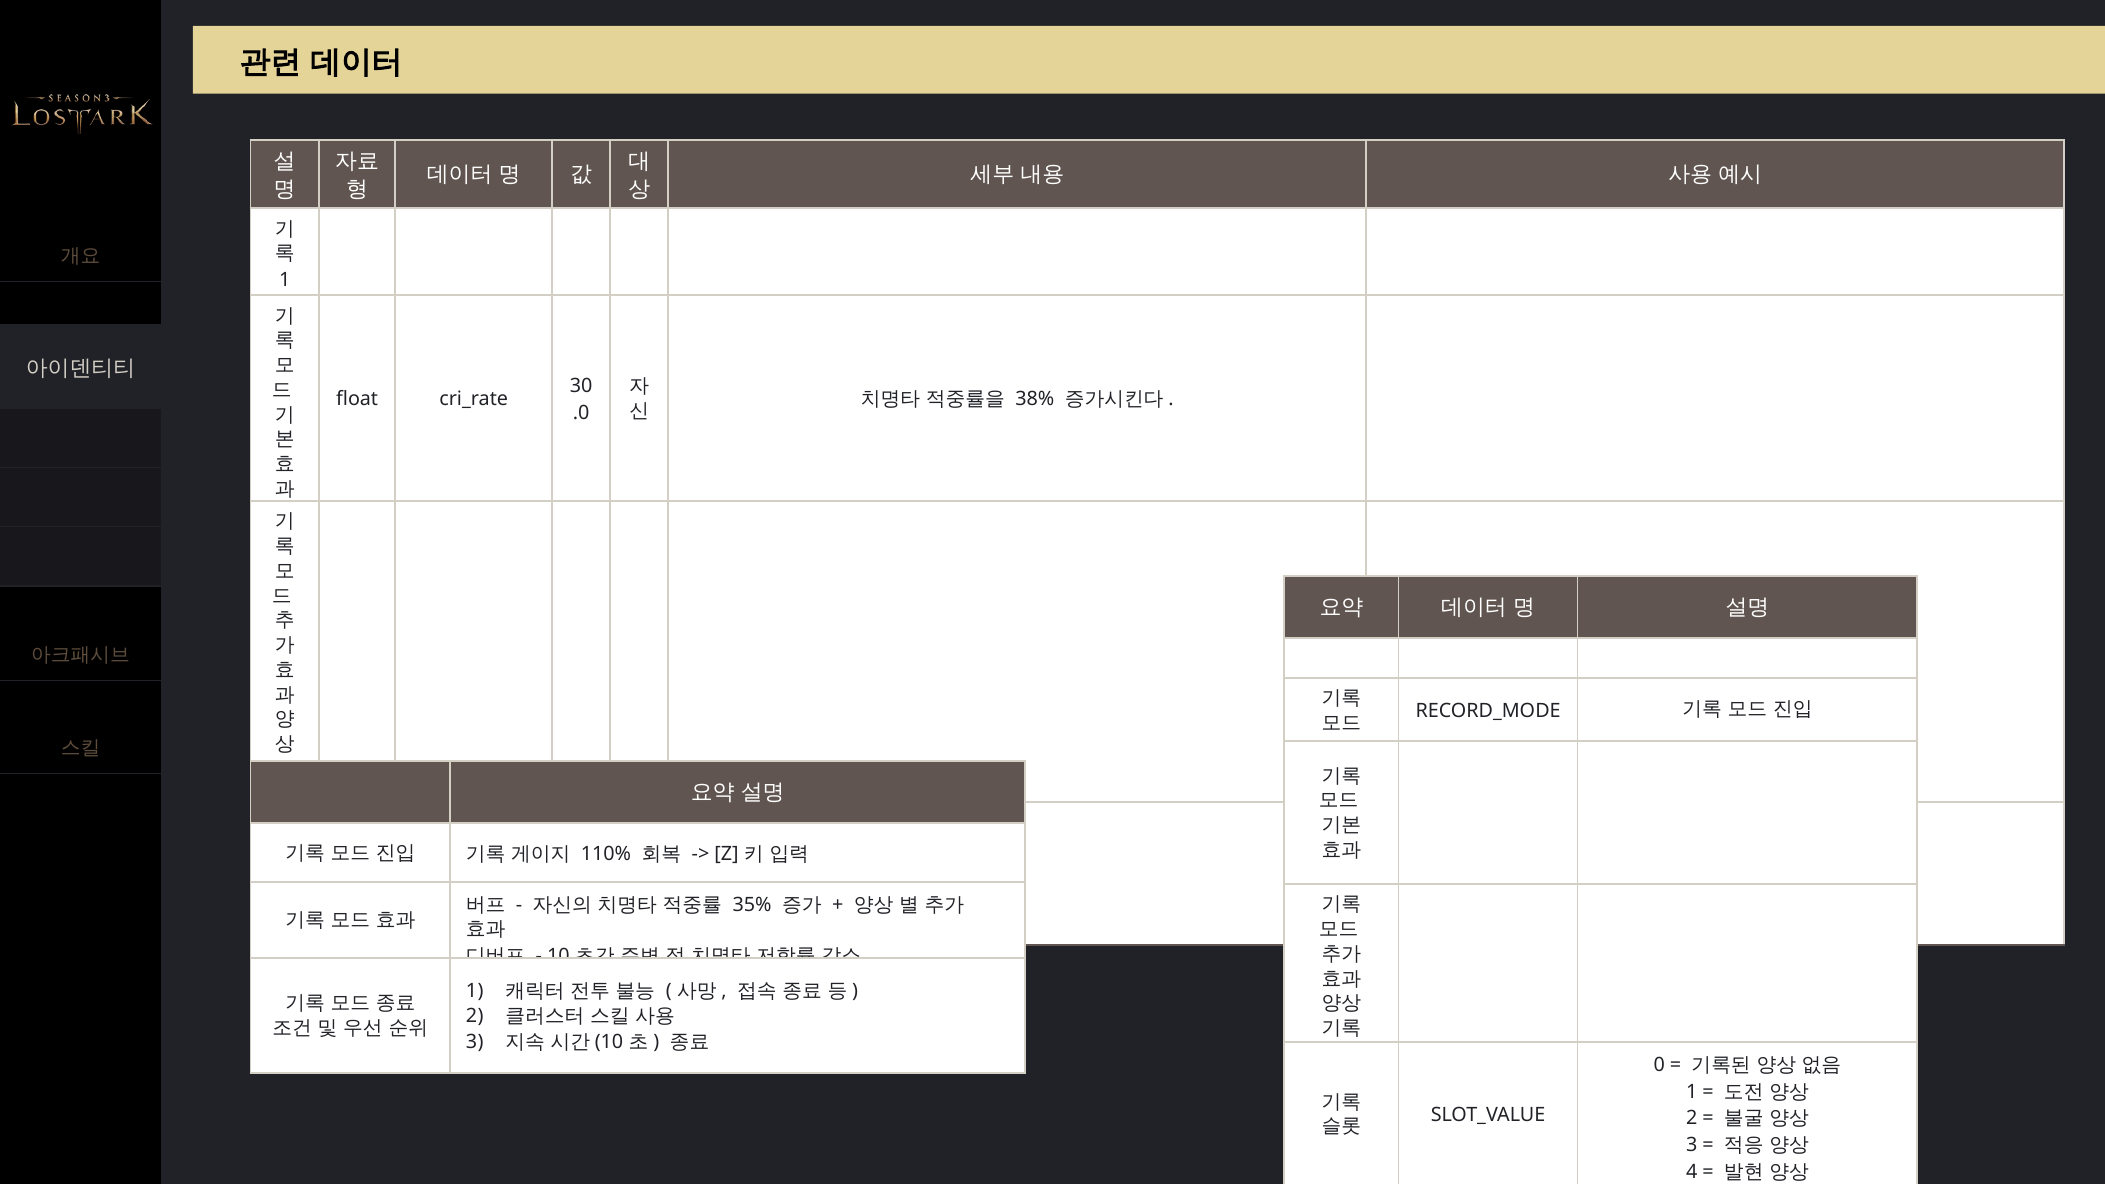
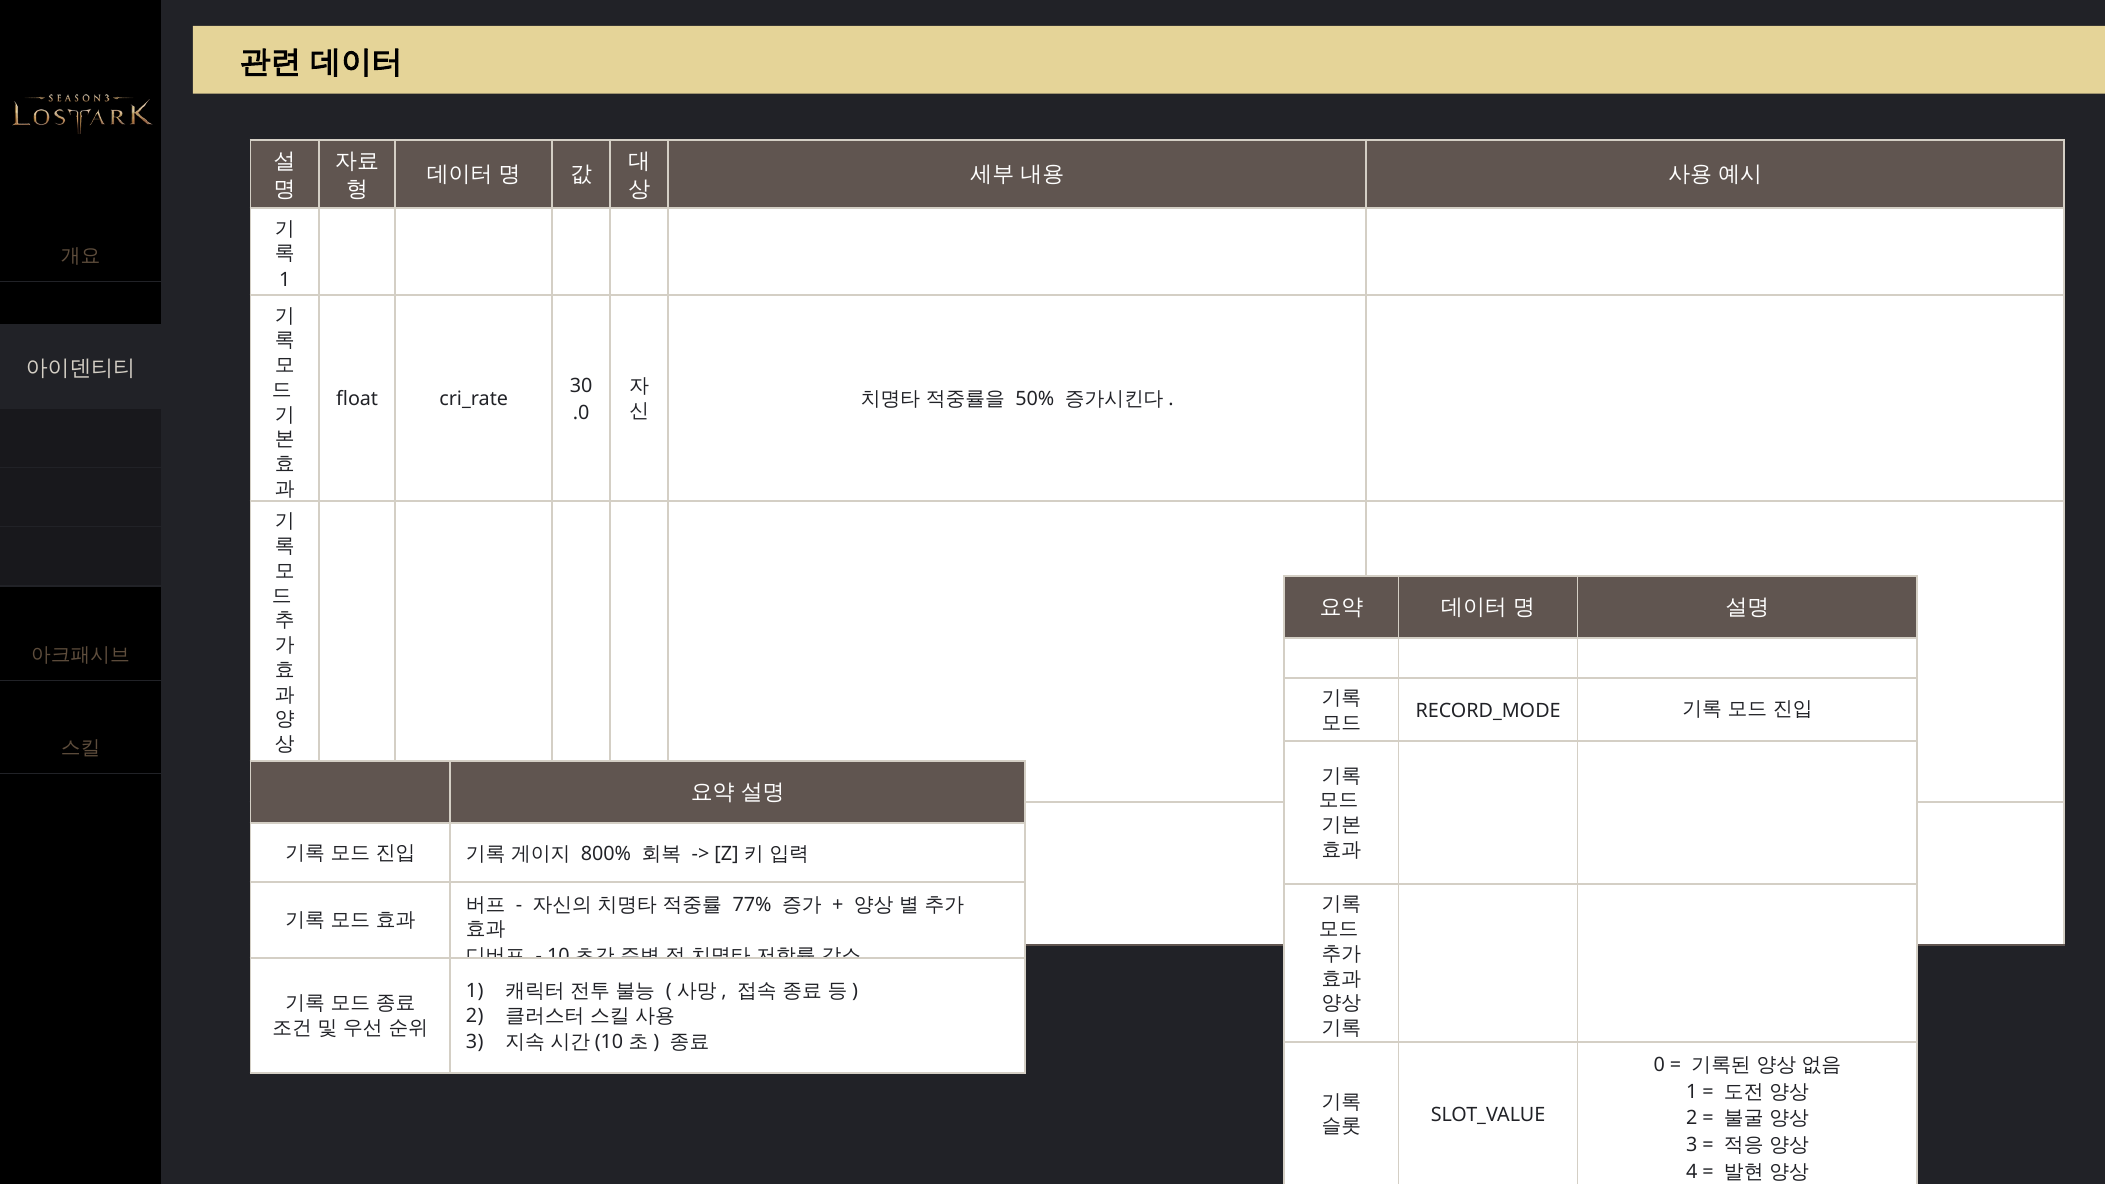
38%: 38% -> 50%
110%: 110% -> 800%
35%: 35% -> 77%
